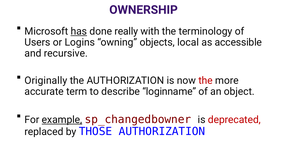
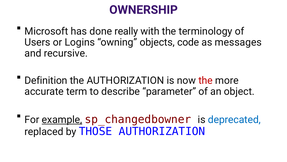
has underline: present -> none
local: local -> code
accessible: accessible -> messages
Originally: Originally -> Definition
loginname: loginname -> parameter
deprecated colour: red -> blue
